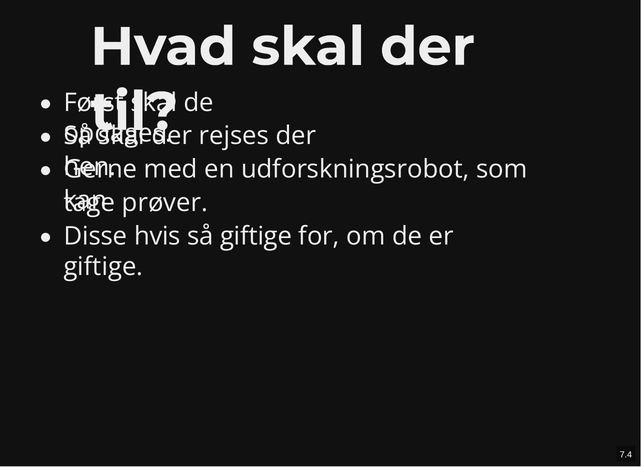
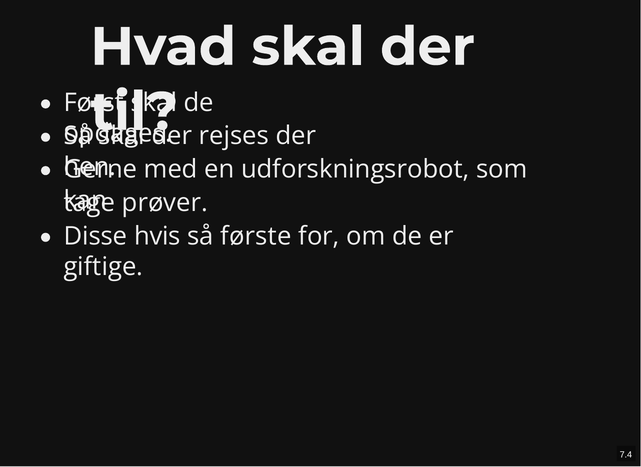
så giftige: giftige -> første
